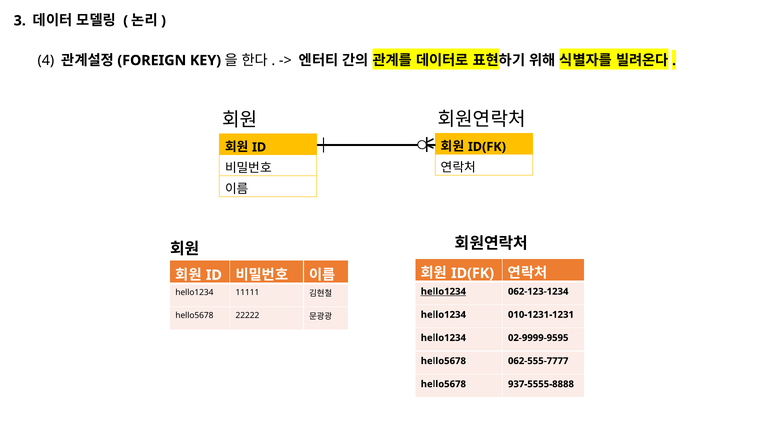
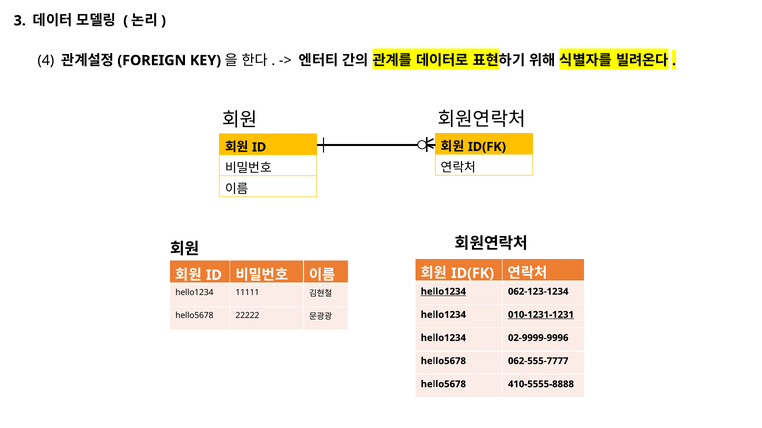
010-1231-1231 underline: none -> present
02-9999-9595: 02-9999-9595 -> 02-9999-9996
937-5555-8888: 937-5555-8888 -> 410-5555-8888
